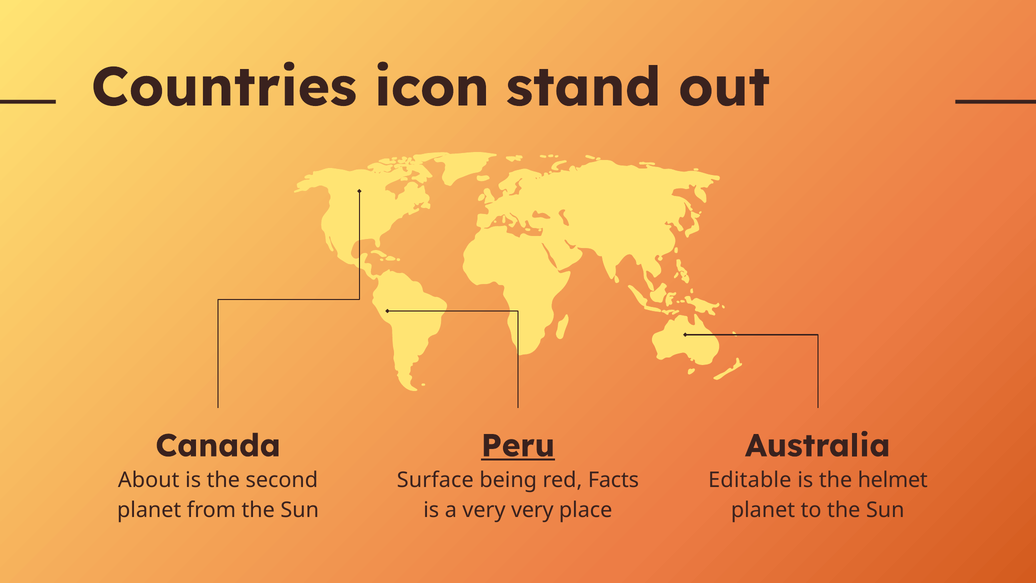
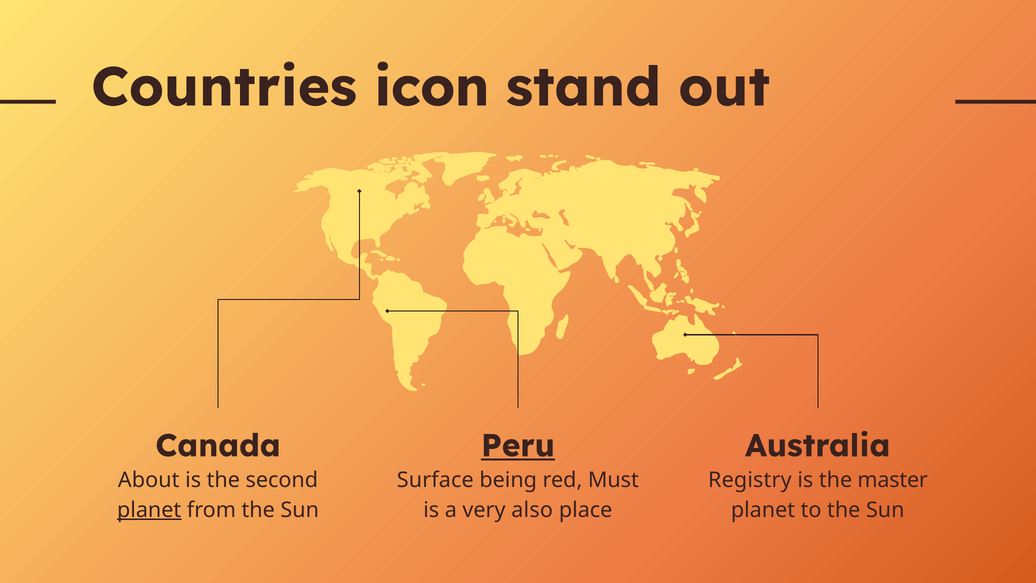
Facts: Facts -> Must
Editable: Editable -> Registry
helmet: helmet -> master
planet at (149, 510) underline: none -> present
very very: very -> also
